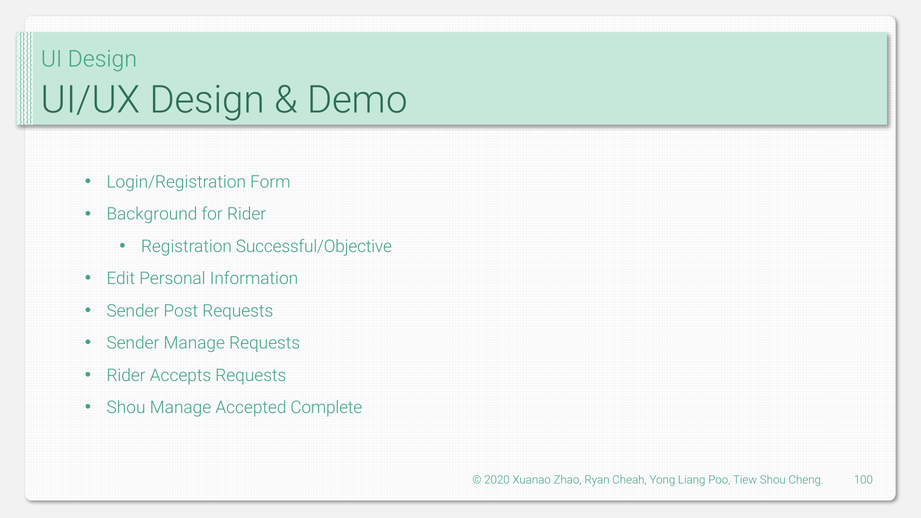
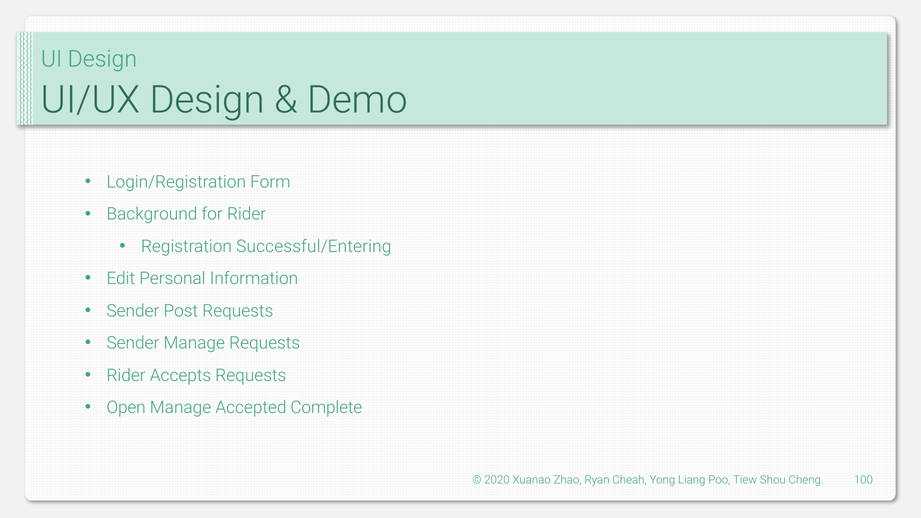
Successful/Objective: Successful/Objective -> Successful/Entering
Shou at (126, 408): Shou -> Open
